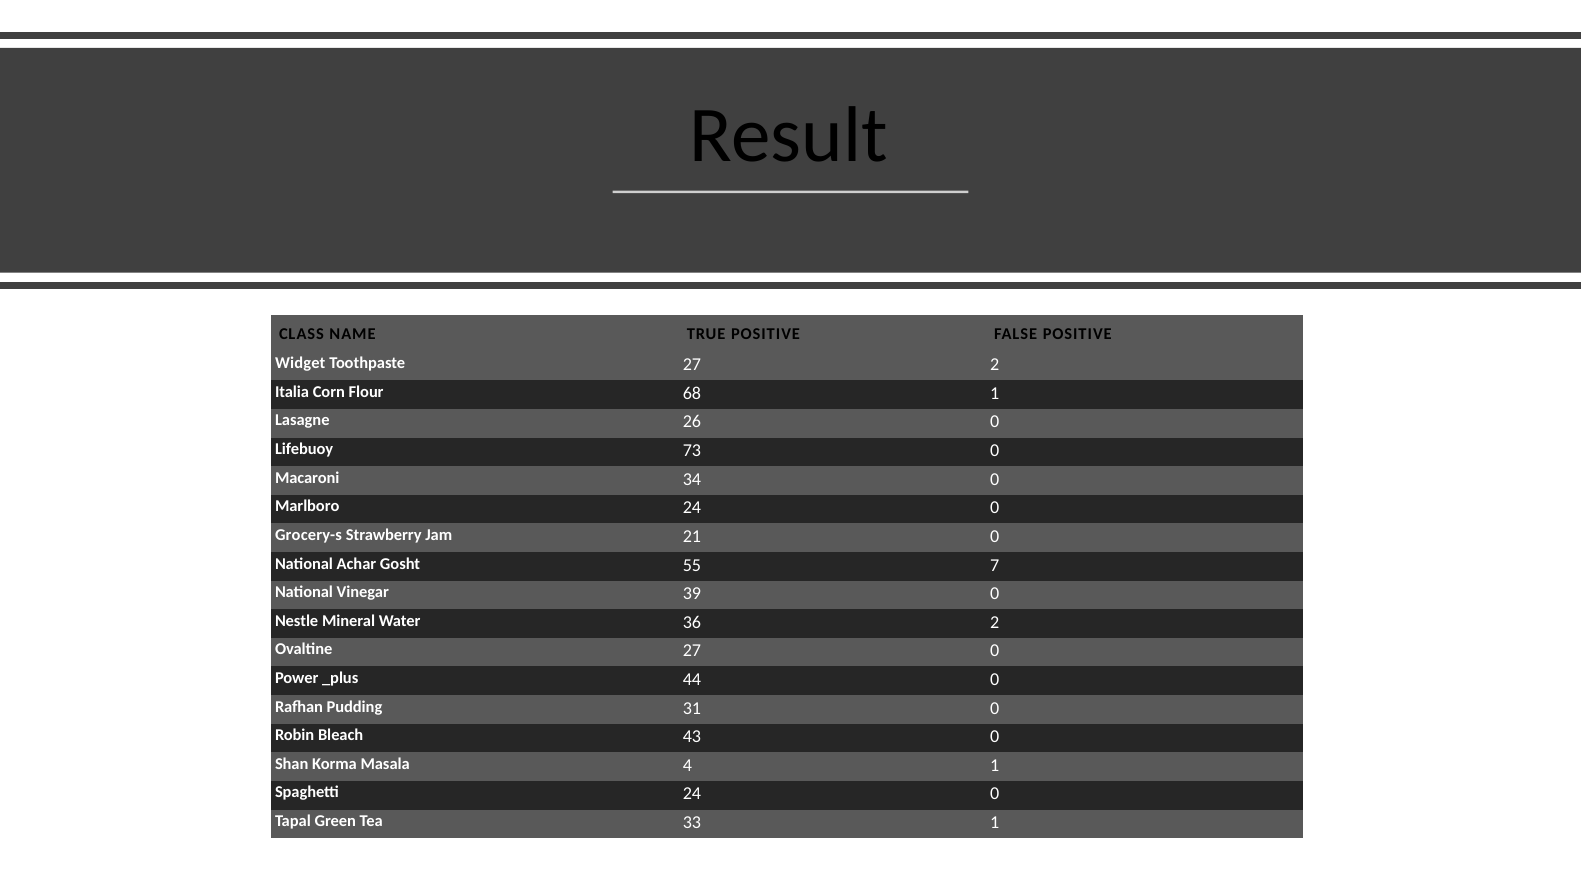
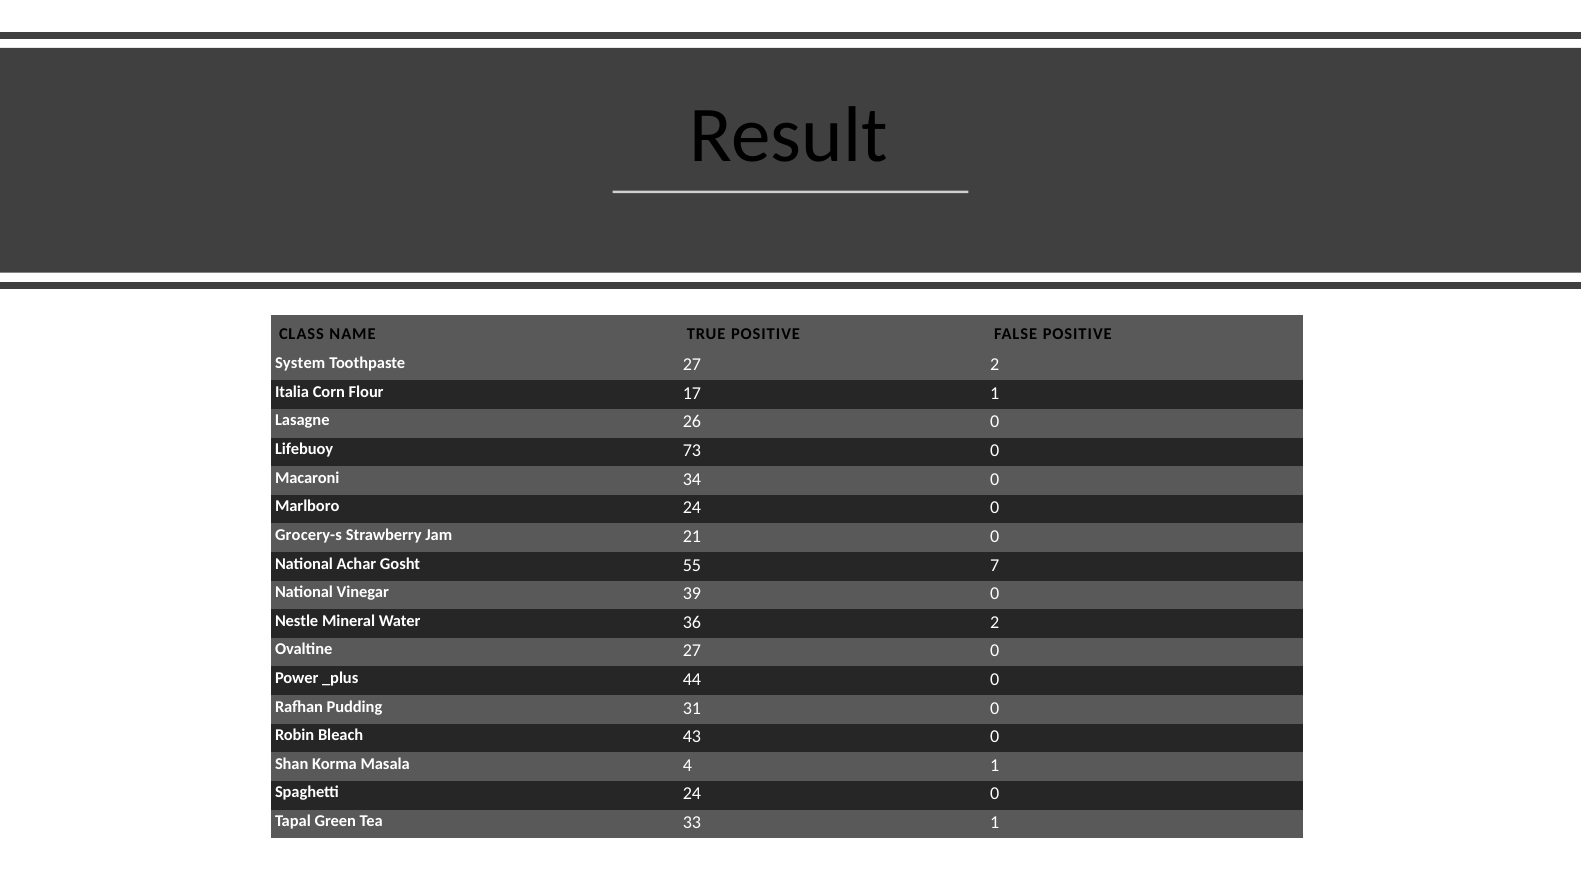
Widget: Widget -> System
68: 68 -> 17
